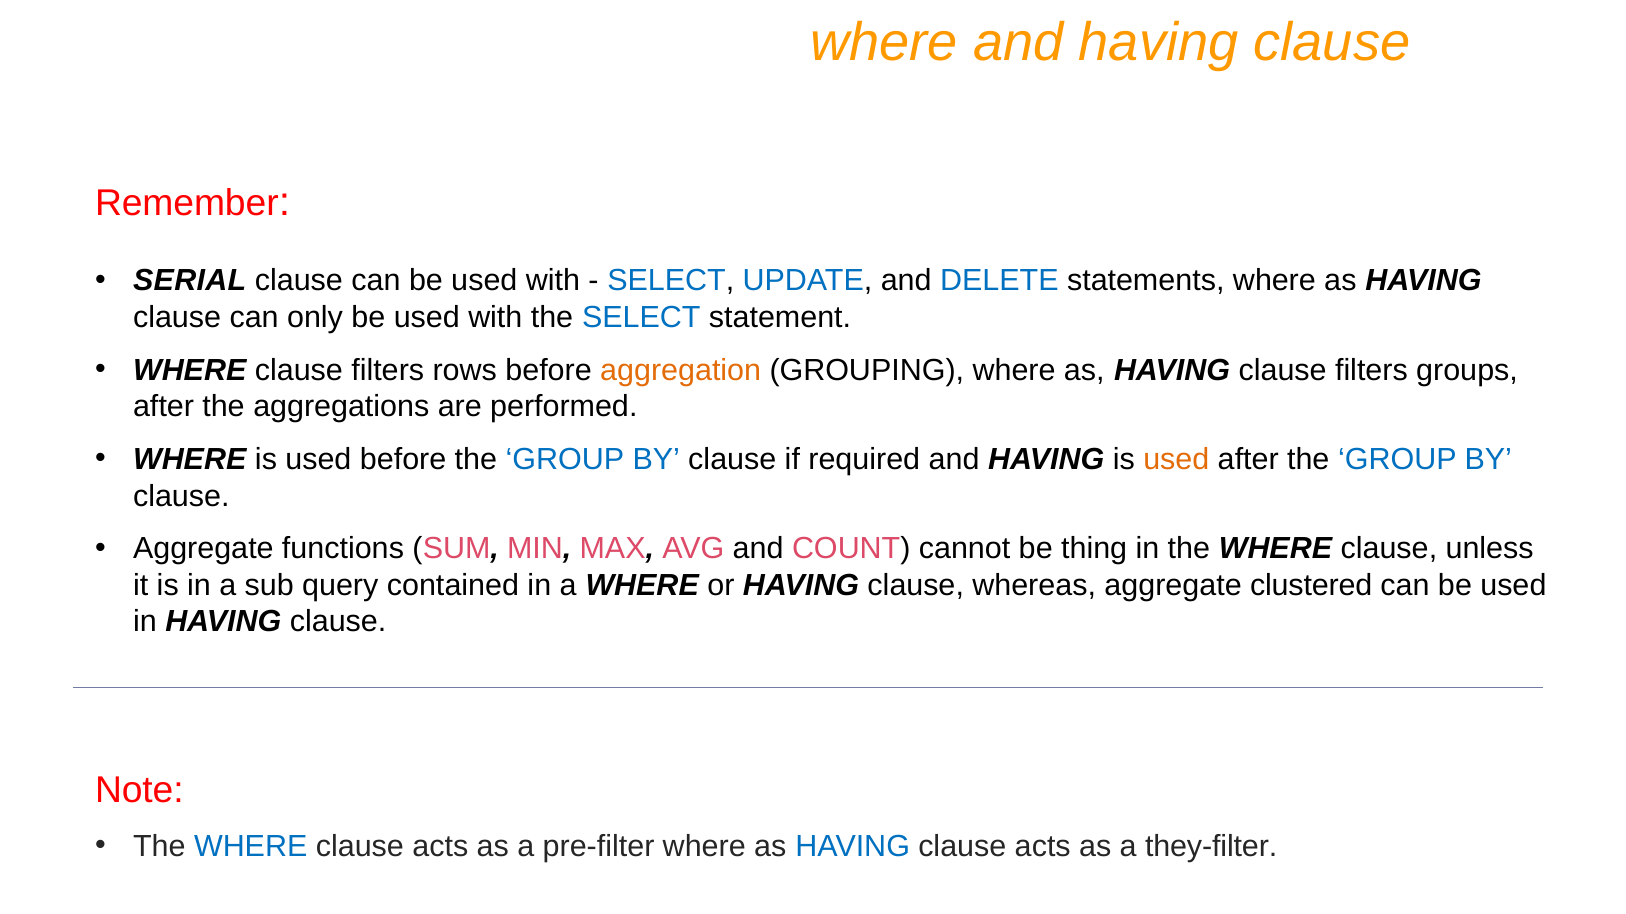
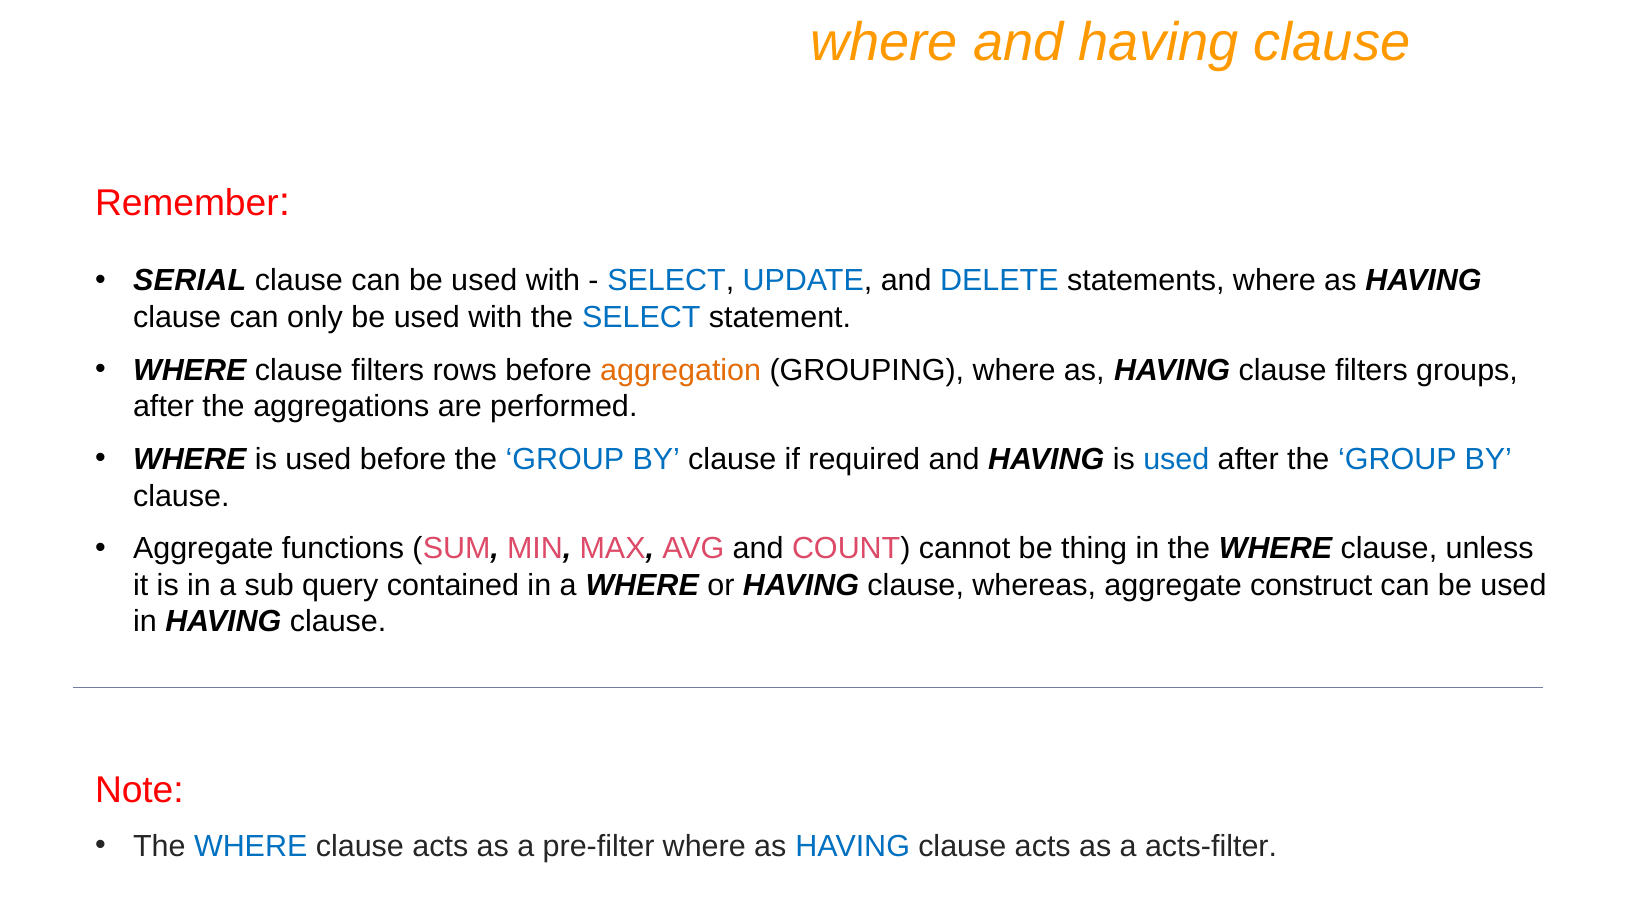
used at (1176, 460) colour: orange -> blue
clustered: clustered -> construct
they-filter: they-filter -> acts-filter
